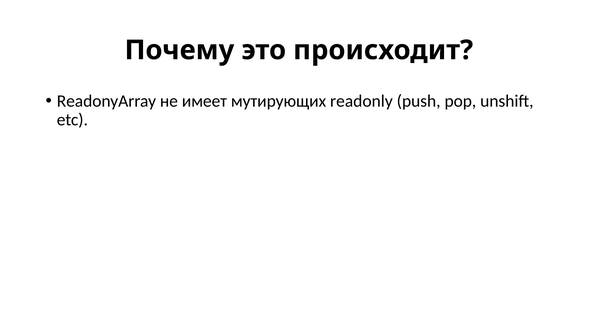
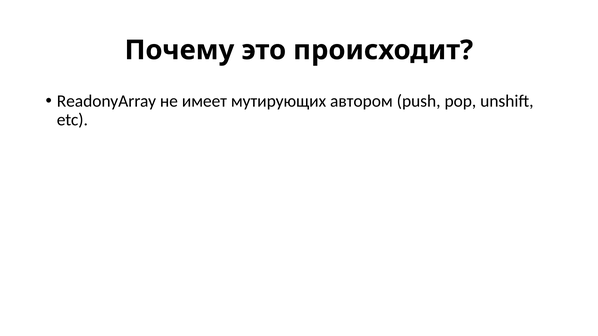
readonly: readonly -> автором
